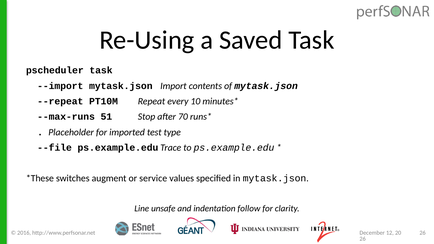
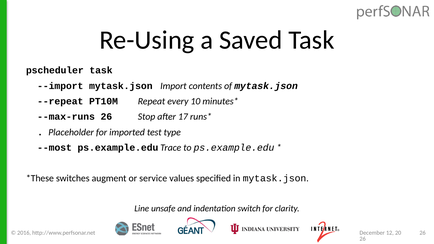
--max-runs 51: 51 -> 26
70: 70 -> 17
--file: --file -> --most
follow: follow -> switch
